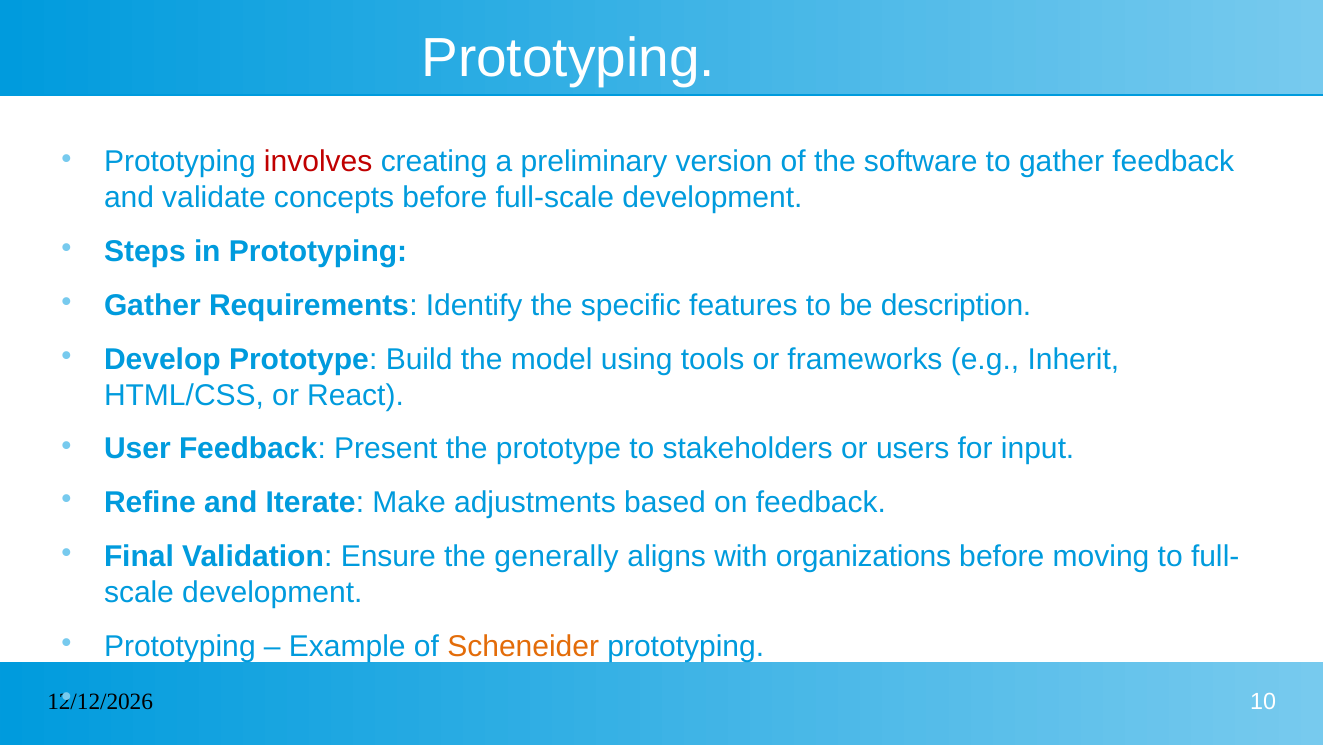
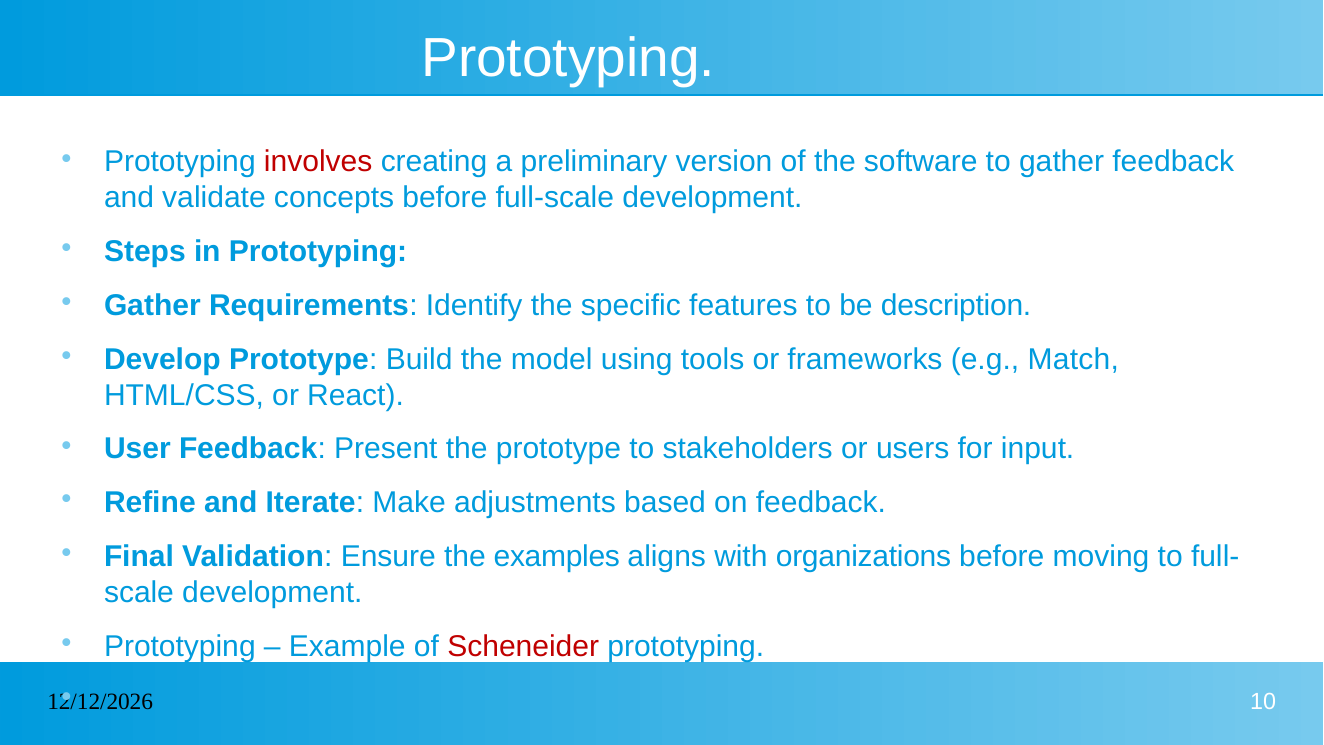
Inherit: Inherit -> Match
generally: generally -> examples
Scheneider colour: orange -> red
